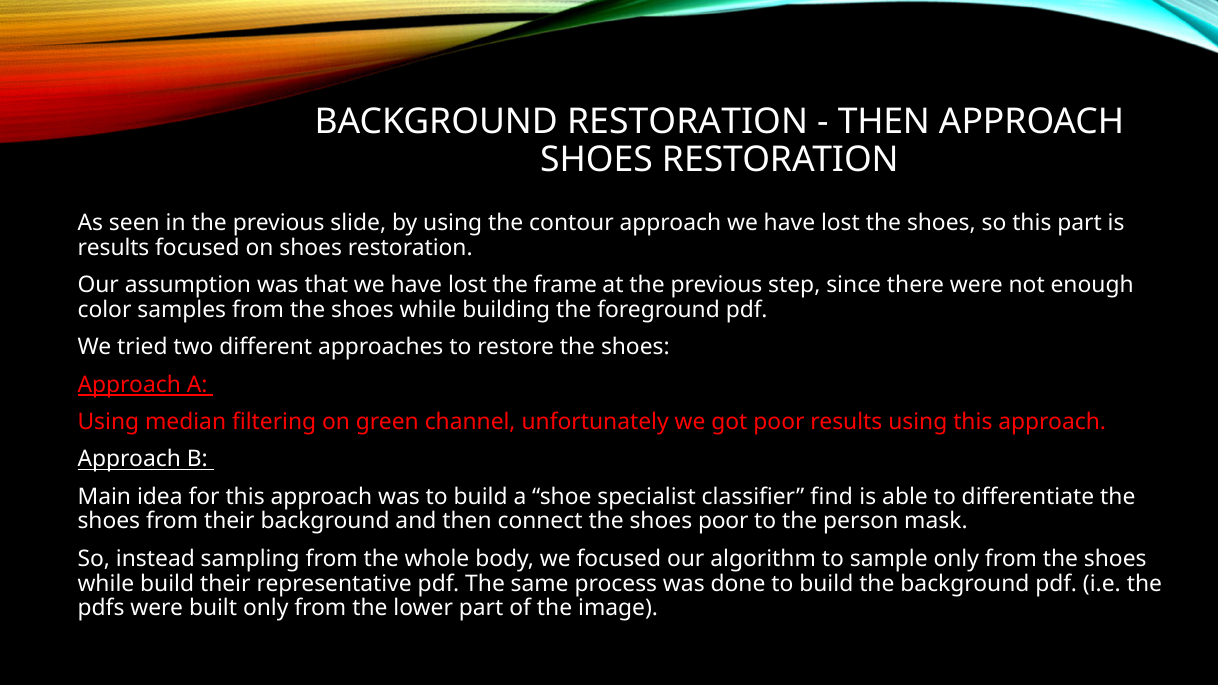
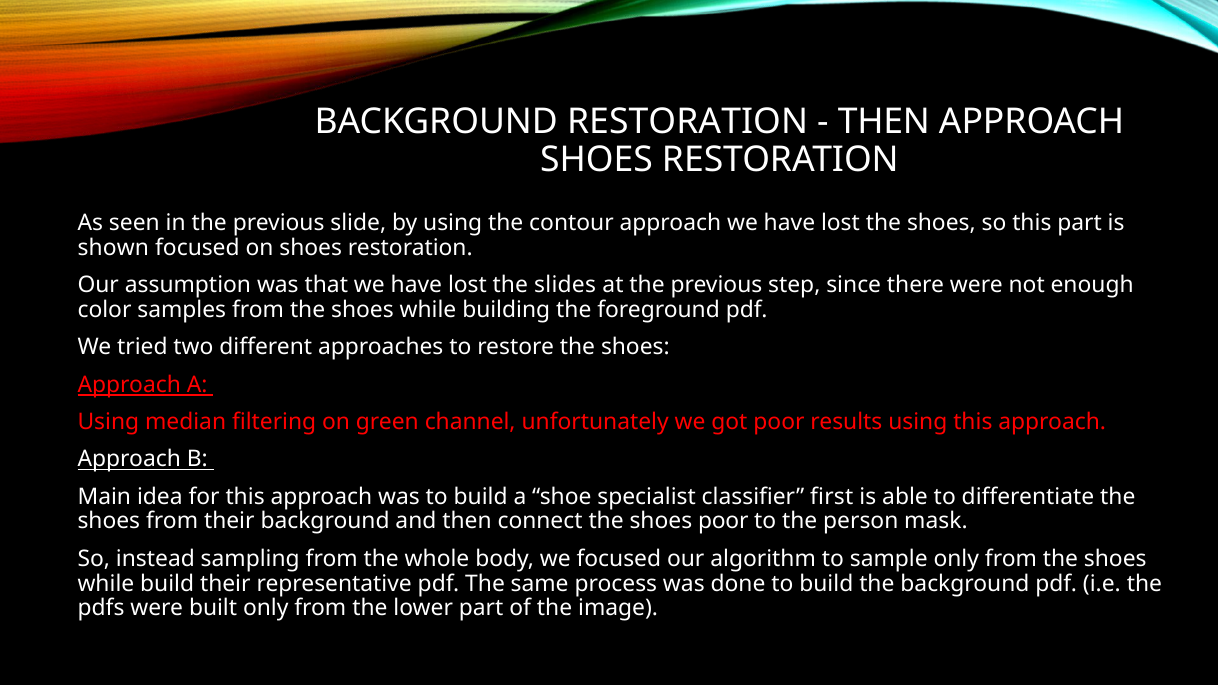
results at (114, 248): results -> shown
frame: frame -> slides
find: find -> first
